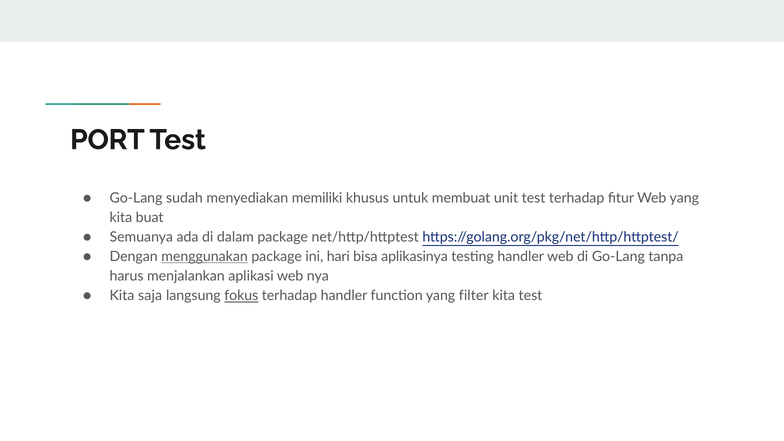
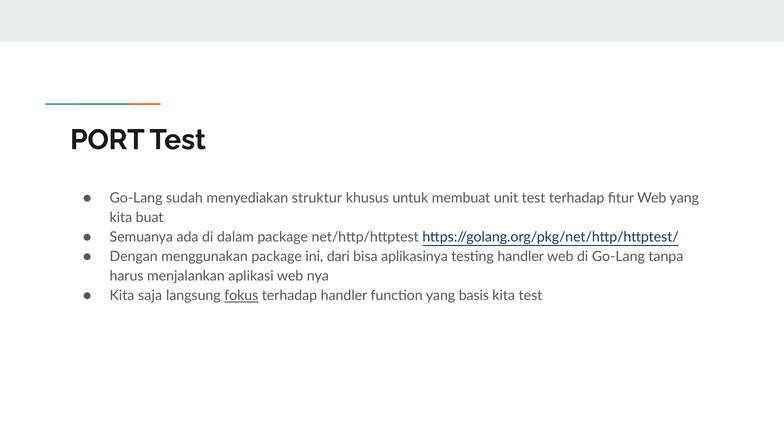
memiliki: memiliki -> struktur
menggunakan underline: present -> none
hari: hari -> dari
filter: filter -> basis
